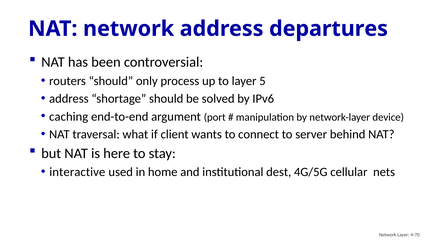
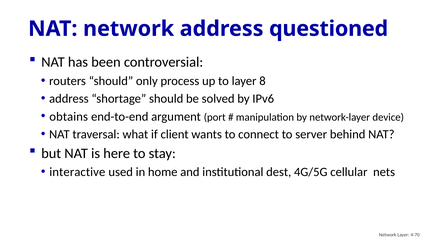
departures: departures -> questioned
5: 5 -> 8
caching: caching -> obtains
